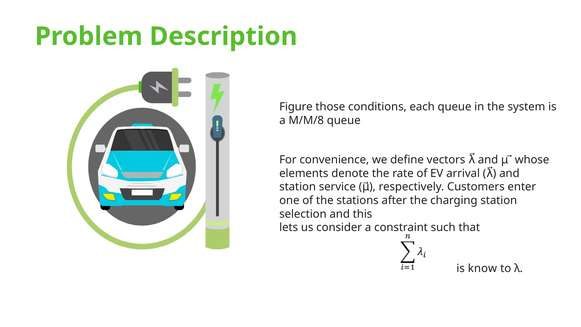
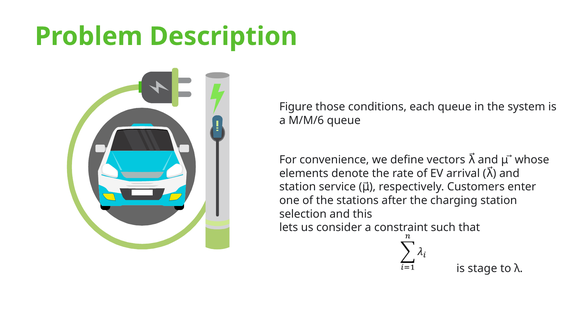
M/M/8: M/M/8 -> M/M/6
know: know -> stage
